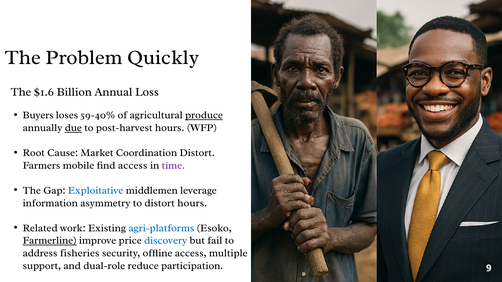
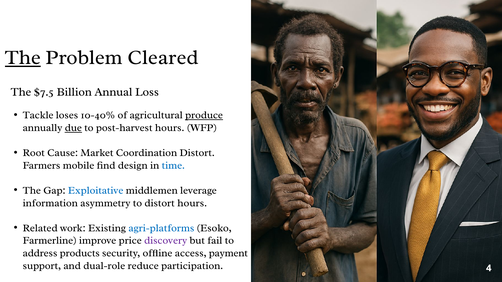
The at (23, 57) underline: none -> present
Quickly: Quickly -> Cleared
$1.6: $1.6 -> $7.5
Buyers: Buyers -> Tackle
59-40%: 59-40% -> 10-40%
find access: access -> design
time colour: purple -> blue
Farmerline underline: present -> none
discovery colour: blue -> purple
fisheries: fisheries -> products
multiple: multiple -> payment
9: 9 -> 4
